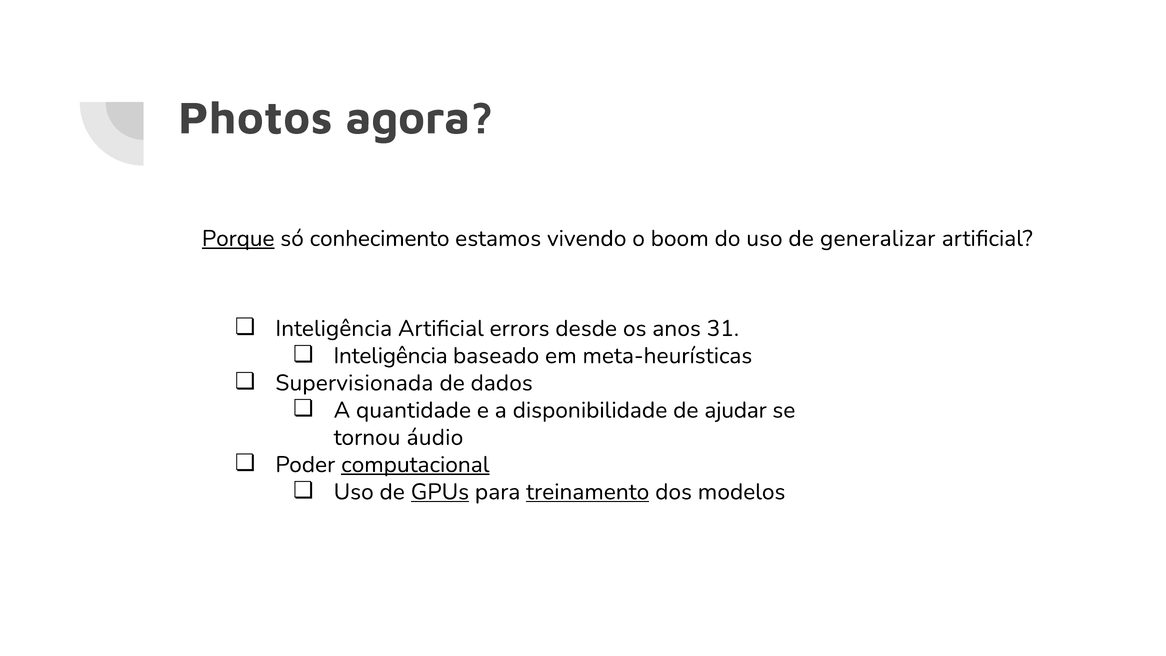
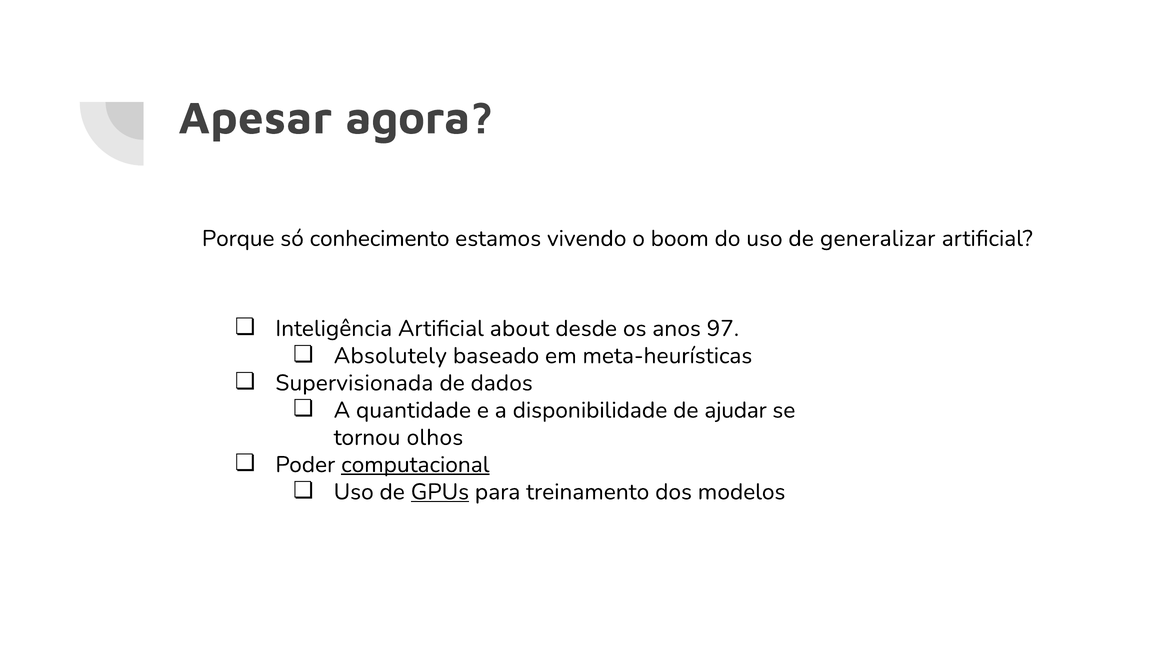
Photos: Photos -> Apesar
Porque underline: present -> none
errors: errors -> about
31: 31 -> 97
Inteligência at (391, 356): Inteligência -> Absolutely
áudio: áudio -> olhos
treinamento underline: present -> none
